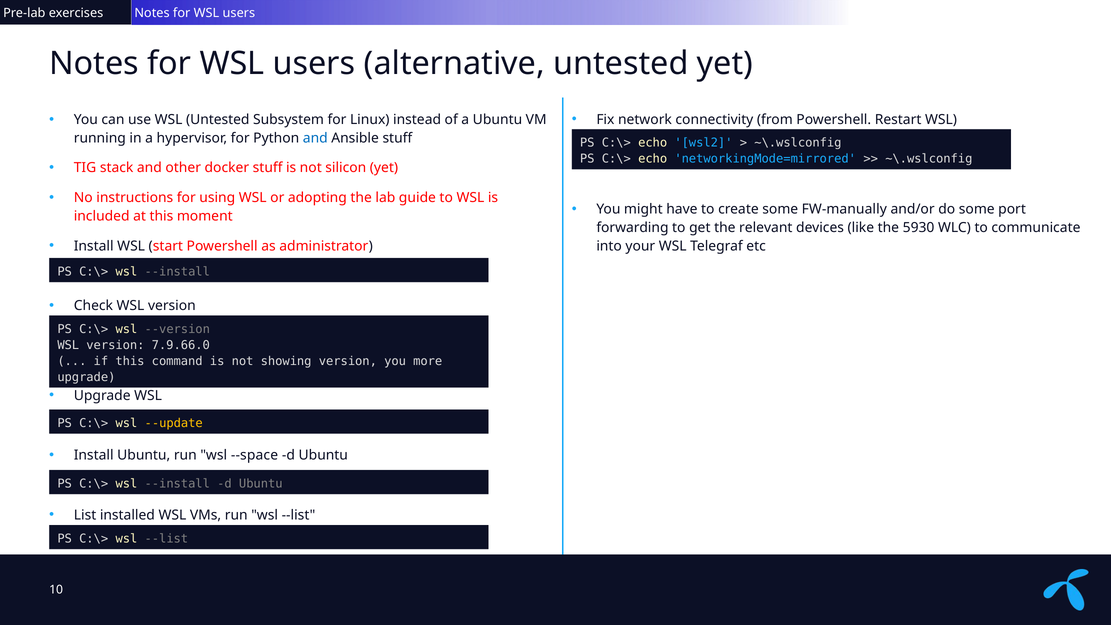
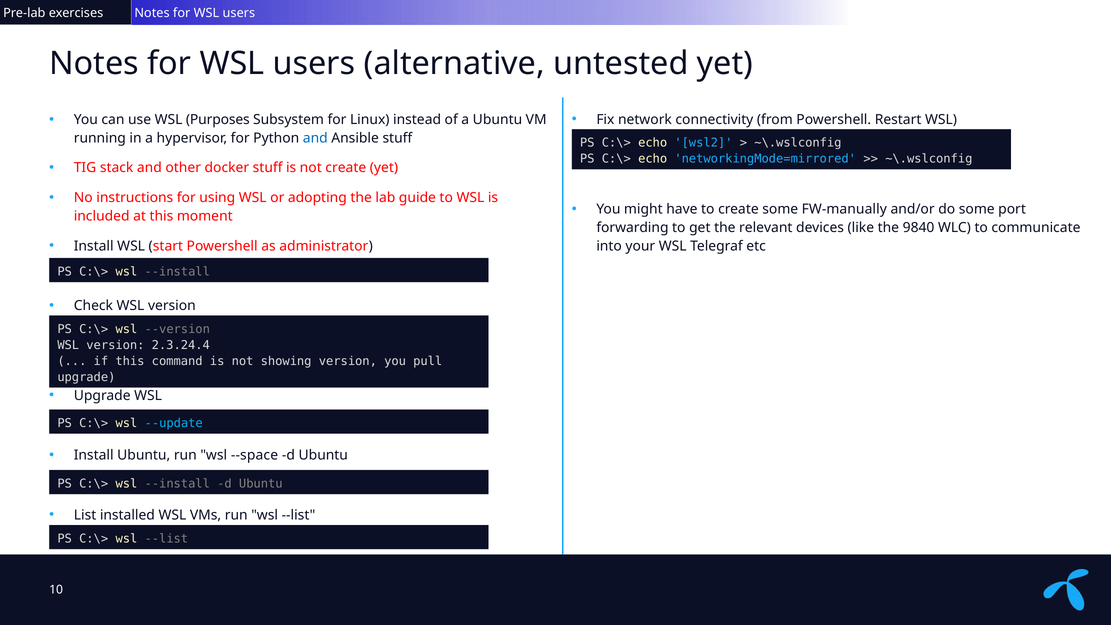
WSL Untested: Untested -> Purposes
not silicon: silicon -> create
5930: 5930 -> 9840
7.9.66.0: 7.9.66.0 -> 2.3.24.4
more: more -> pull
--update colour: yellow -> light blue
